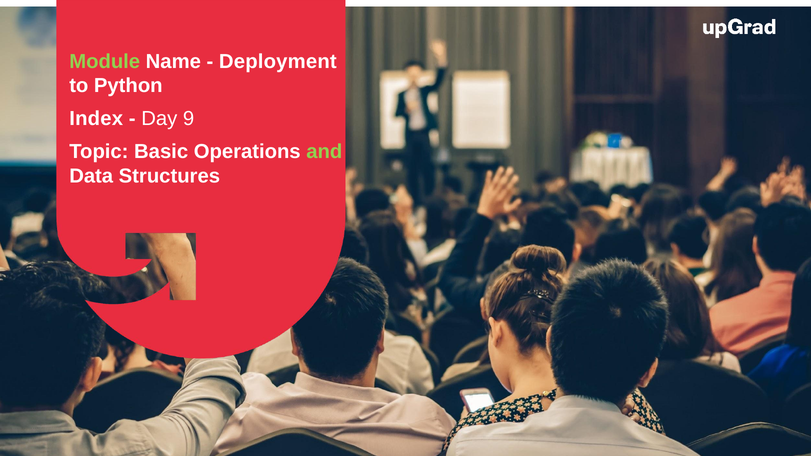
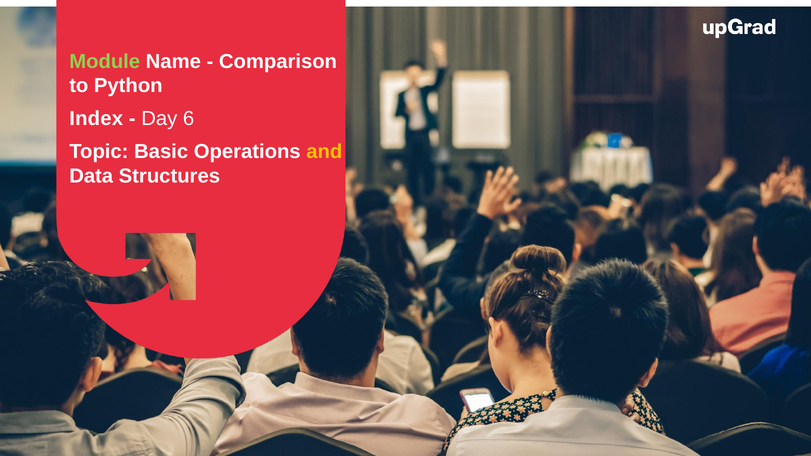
Deployment: Deployment -> Comparison
9: 9 -> 6
and colour: light green -> yellow
